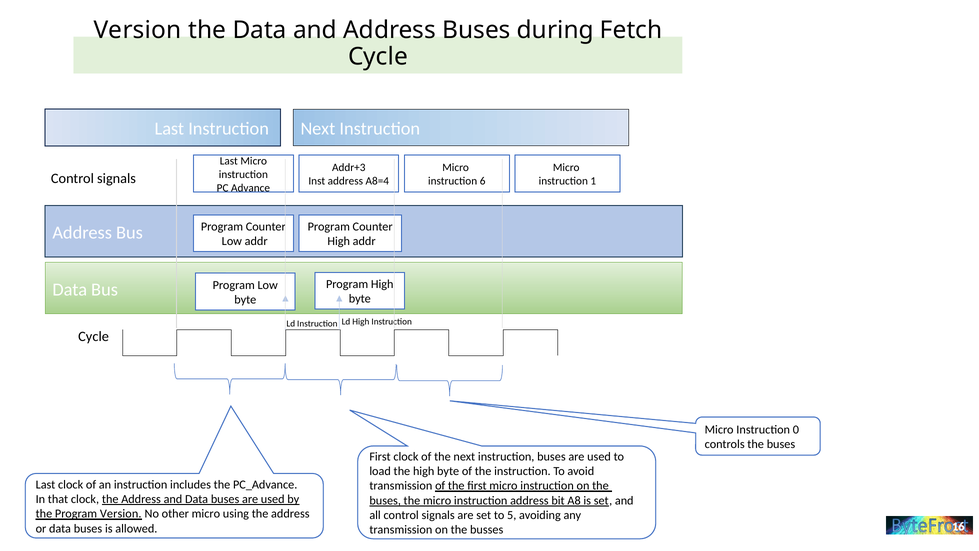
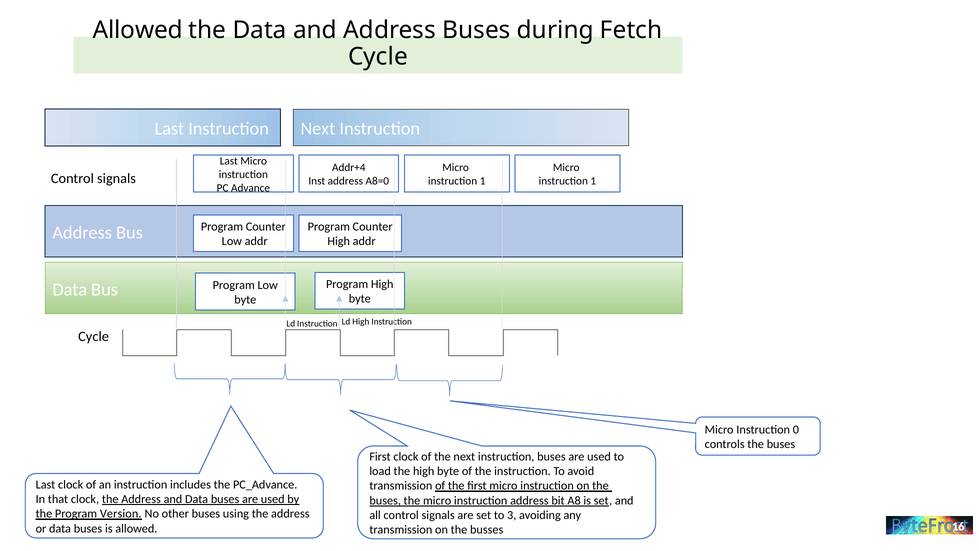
Version at (138, 30): Version -> Allowed
Addr+3: Addr+3 -> Addr+4
A8=4: A8=4 -> A8=0
6 at (483, 181): 6 -> 1
other micro: micro -> buses
5: 5 -> 3
